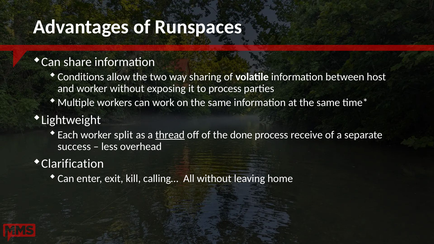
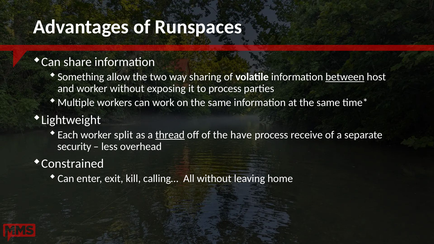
Conditions: Conditions -> Something
between underline: none -> present
done: done -> have
success: success -> security
Clarification: Clarification -> Constrained
